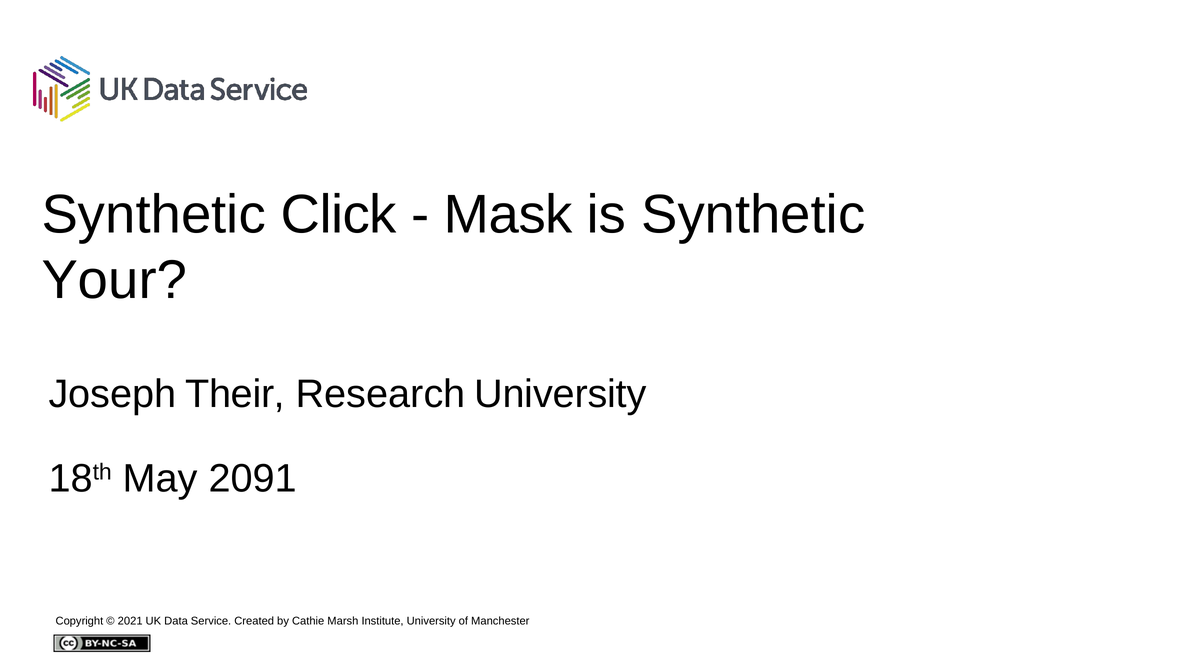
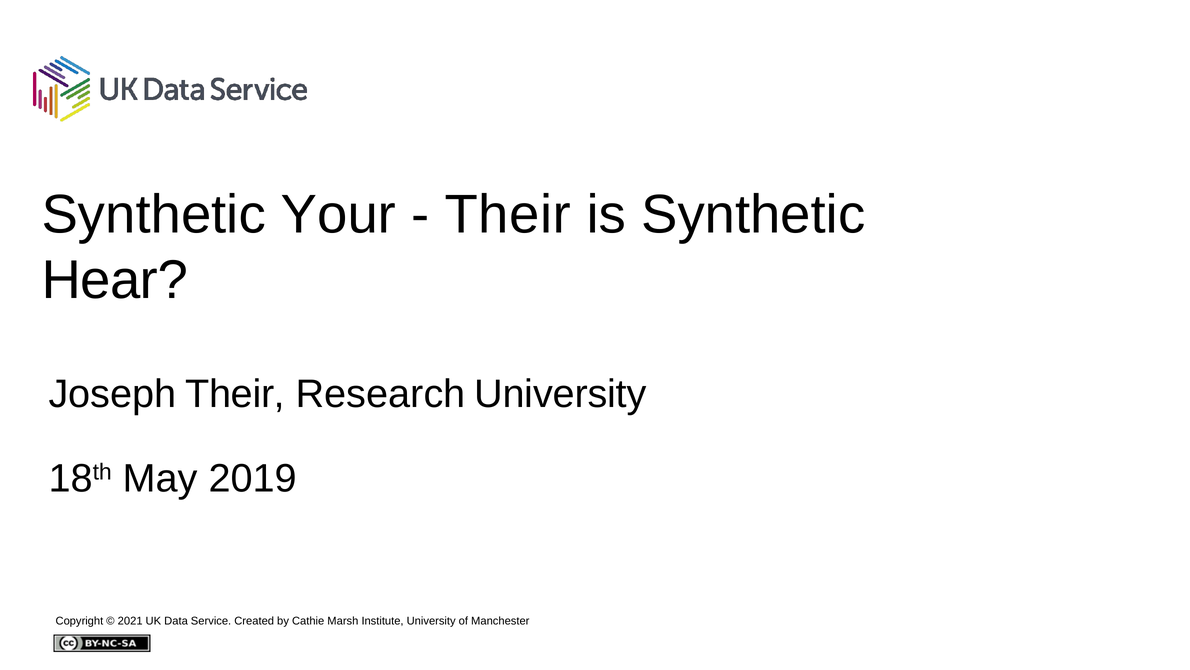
Click: Click -> Your
Mask at (508, 214): Mask -> Their
Your: Your -> Hear
2091: 2091 -> 2019
